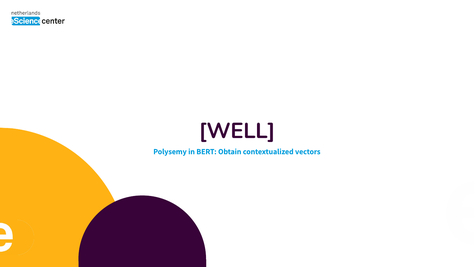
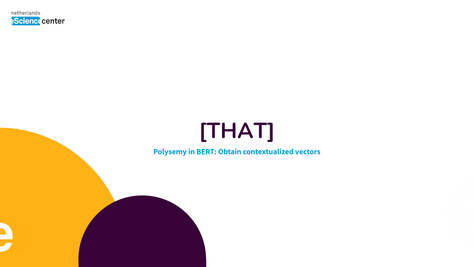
WELL: WELL -> THAT
